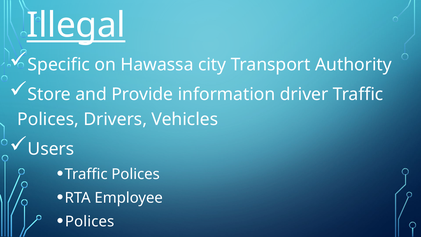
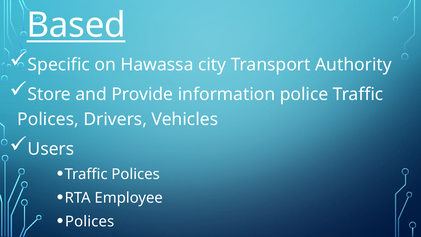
Illegal: Illegal -> Based
driver: driver -> police
